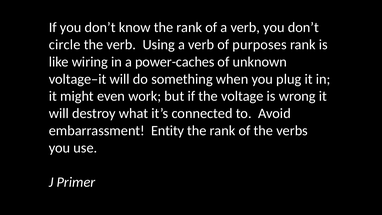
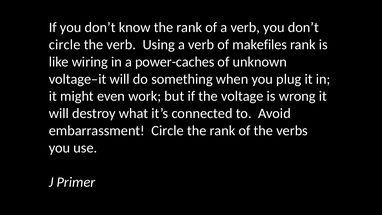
purposes: purposes -> makefiles
embarrassment Entity: Entity -> Circle
